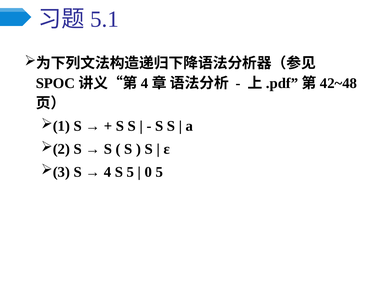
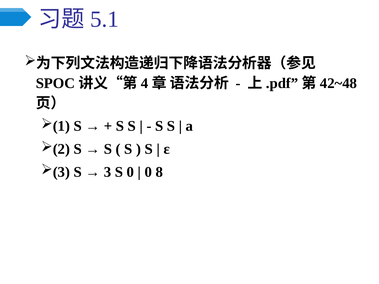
4 at (107, 172): 4 -> 3
S 5: 5 -> 0
0 5: 5 -> 8
